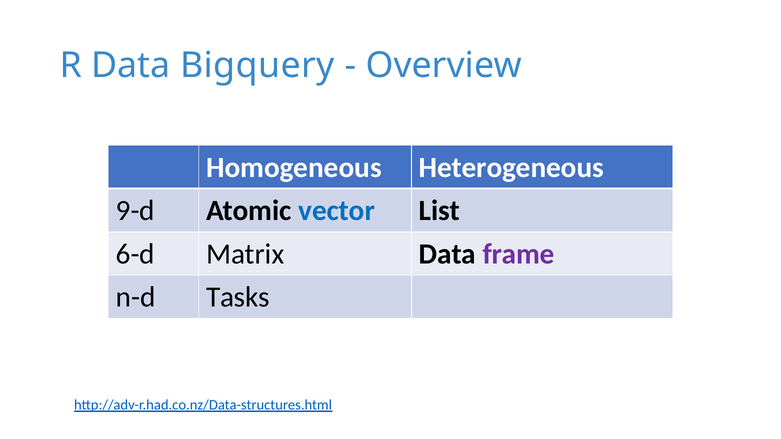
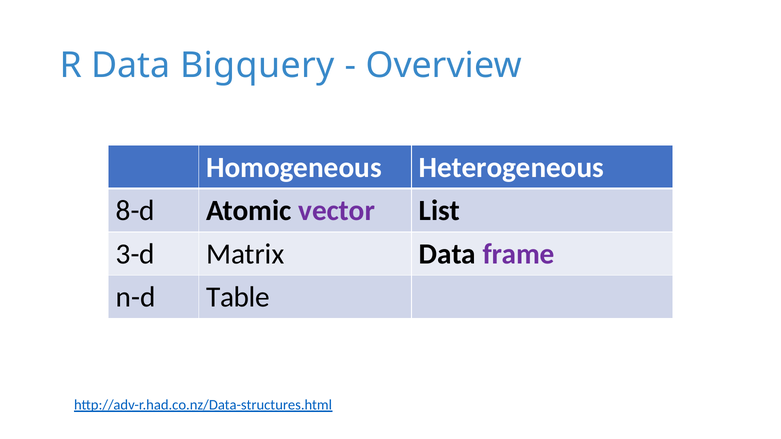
9-d: 9-d -> 8-d
vector colour: blue -> purple
6-d: 6-d -> 3-d
Tasks: Tasks -> Table
